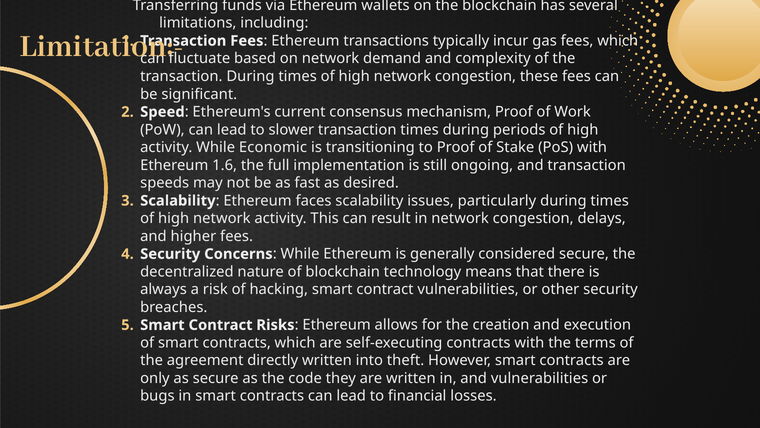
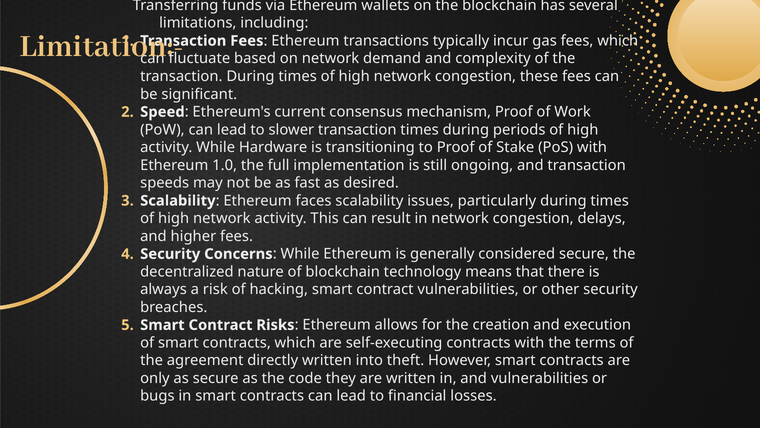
Economic: Economic -> Hardware
1.6: 1.6 -> 1.0
